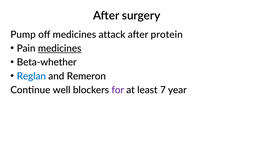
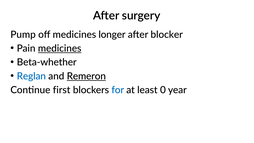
attack: attack -> longer
protein: protein -> blocker
Remeron underline: none -> present
well: well -> first
for colour: purple -> blue
7: 7 -> 0
